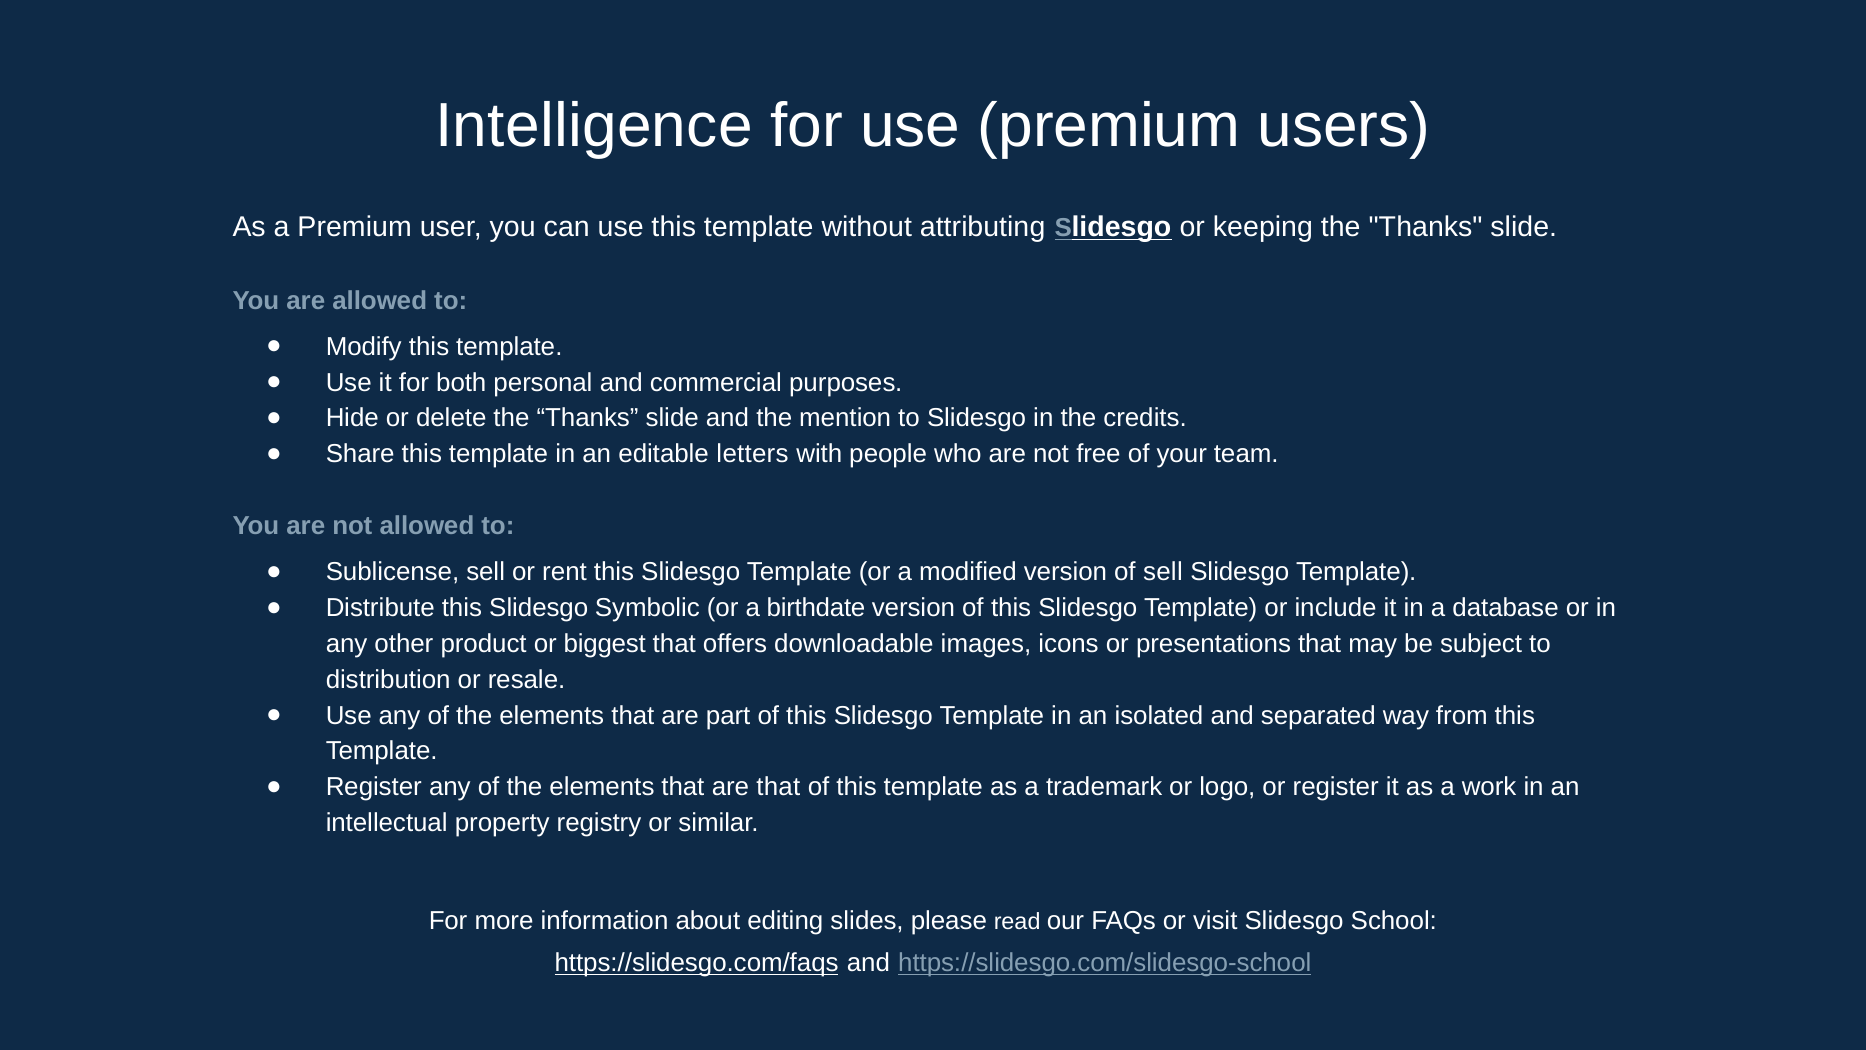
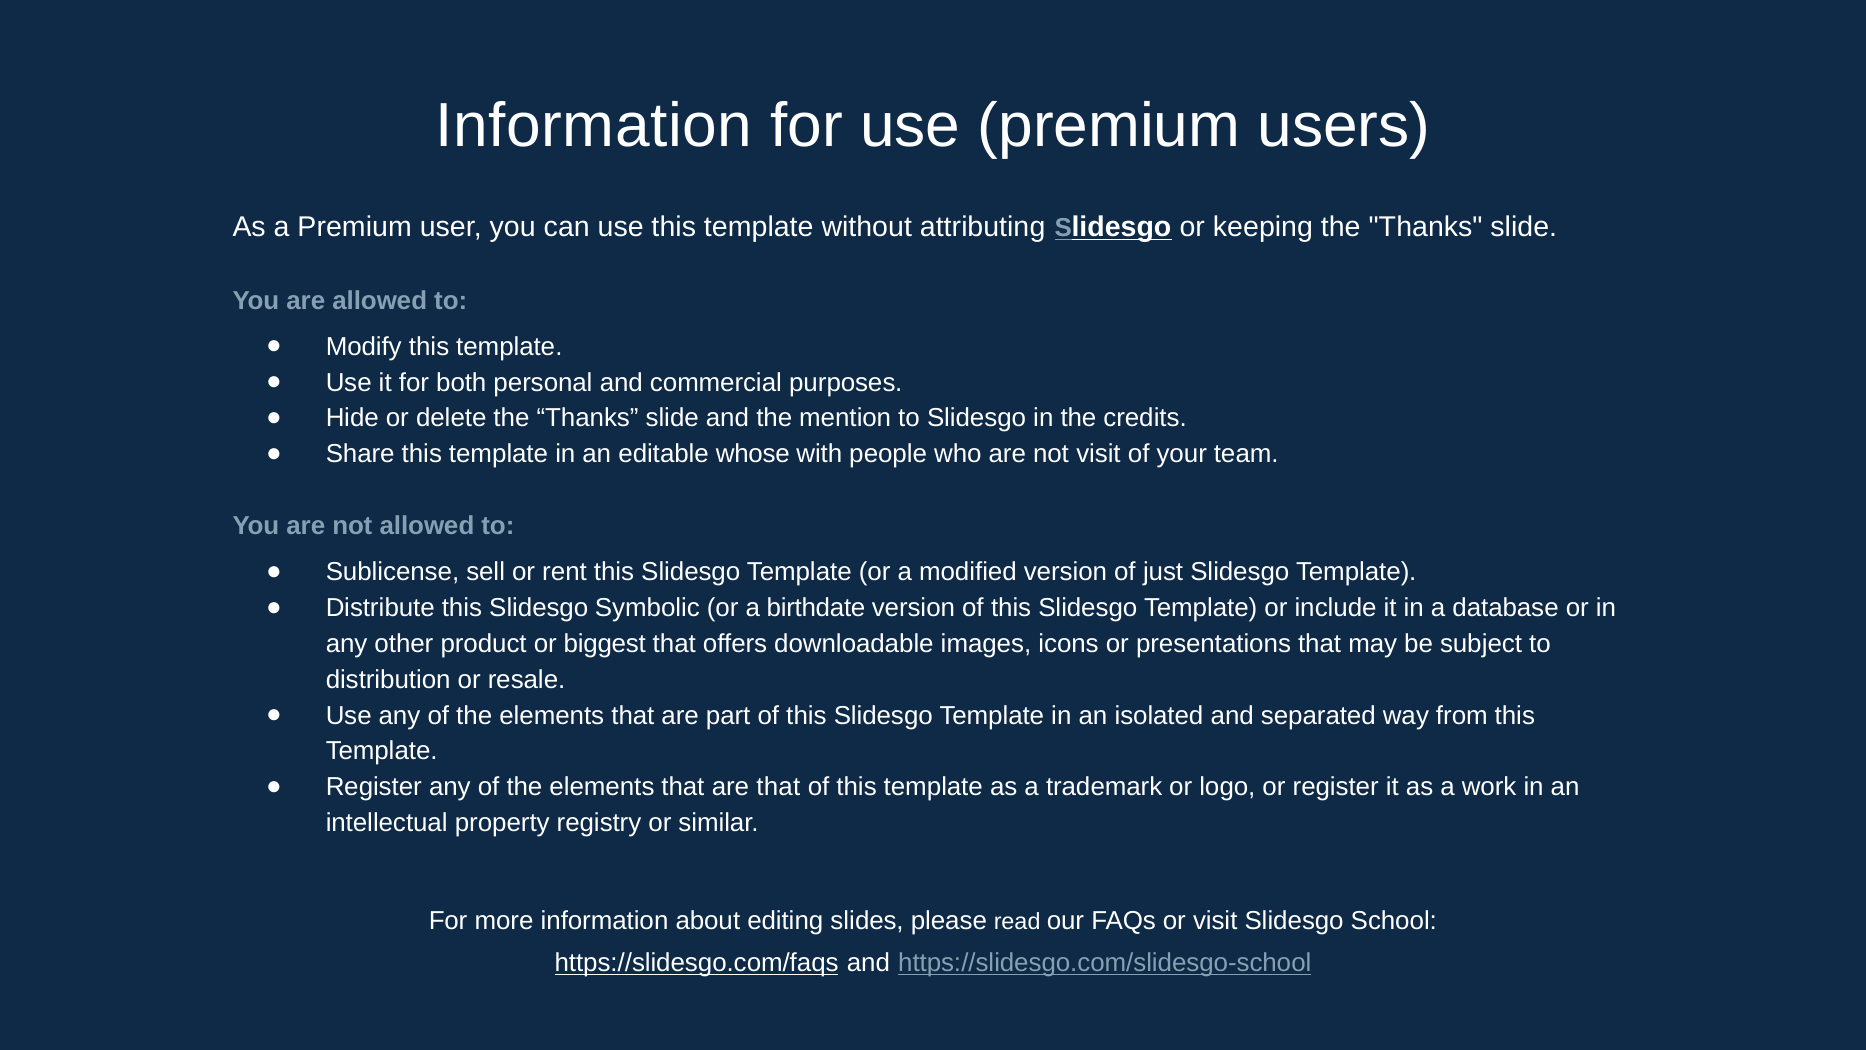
Intelligence at (594, 126): Intelligence -> Information
letters: letters -> whose
not free: free -> visit
of sell: sell -> just
